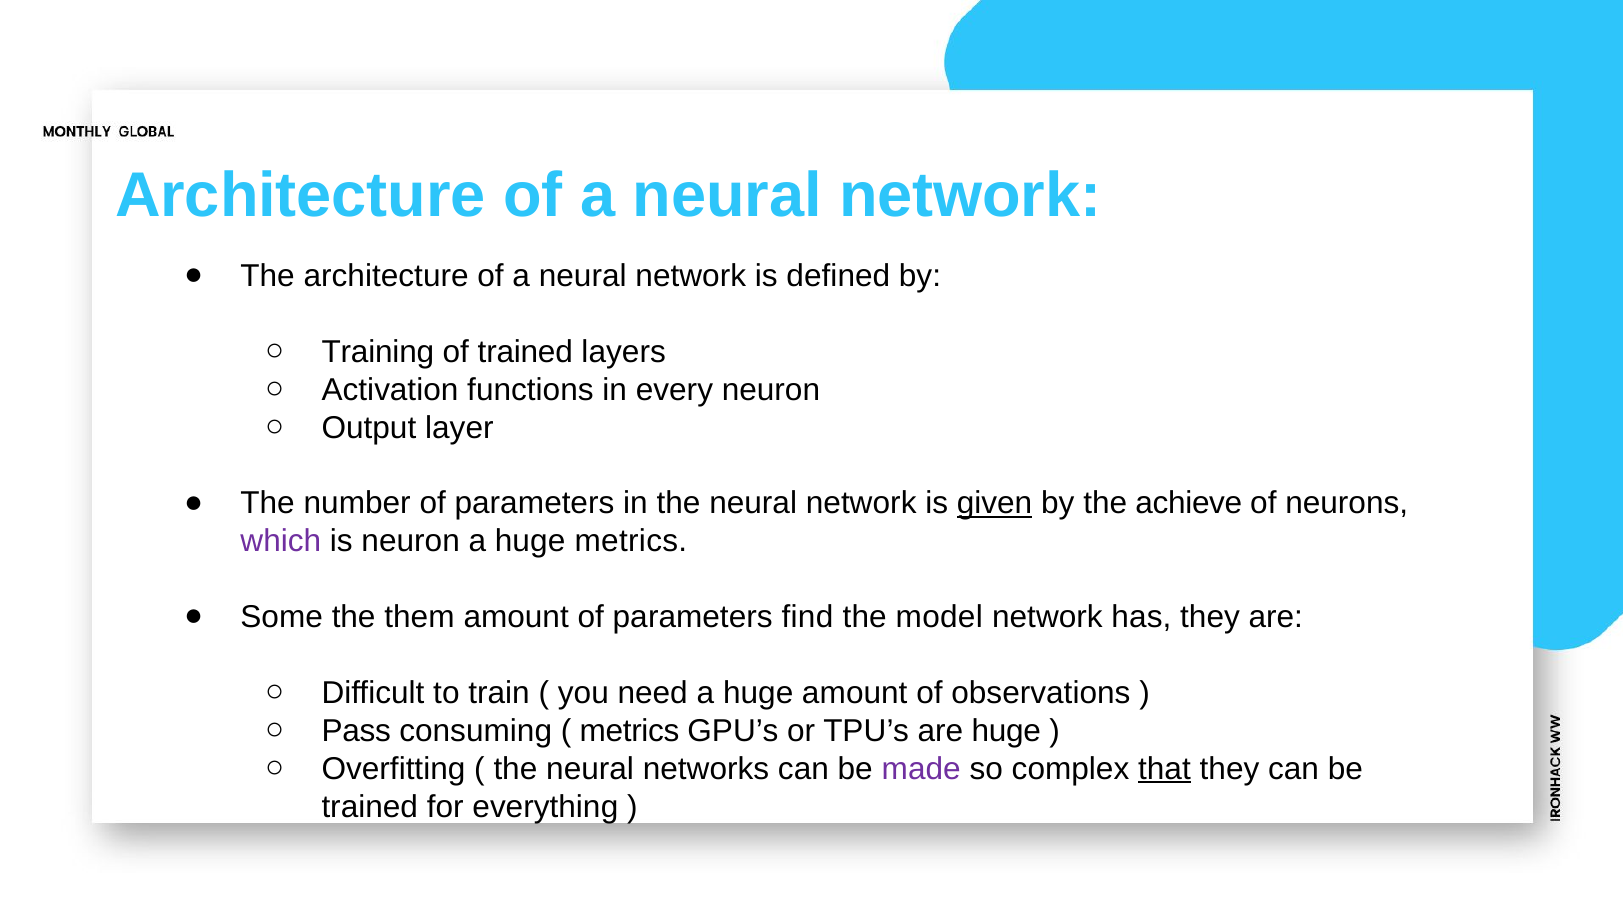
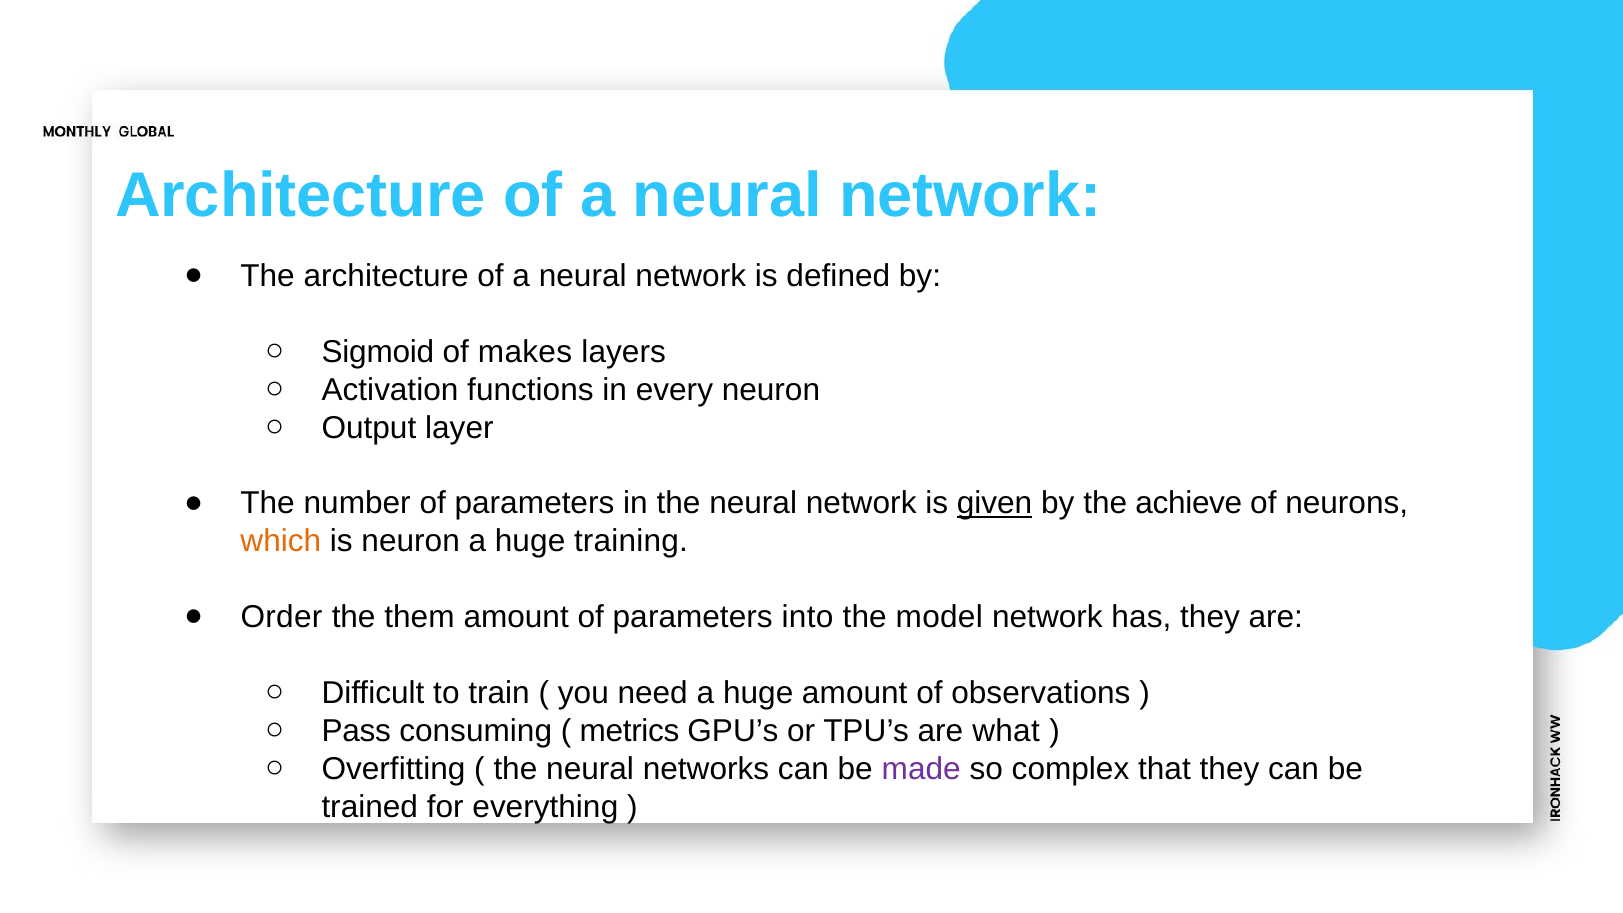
Training: Training -> Sigmoid
of trained: trained -> makes
which colour: purple -> orange
huge metrics: metrics -> training
Some: Some -> Order
find: find -> into
are huge: huge -> what
that underline: present -> none
